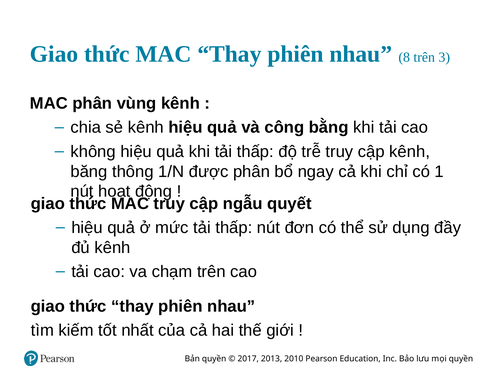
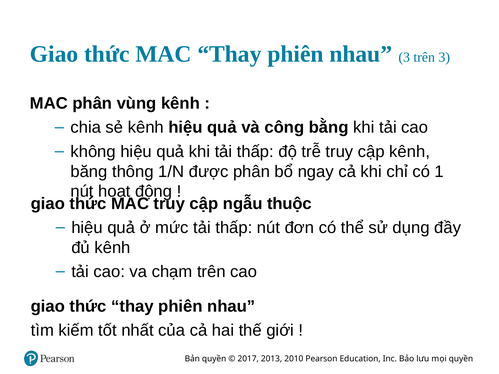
nhau 8: 8 -> 3
quyết: quyết -> thuộc
